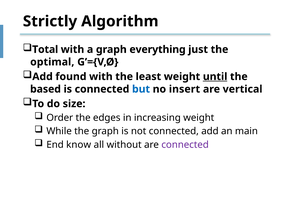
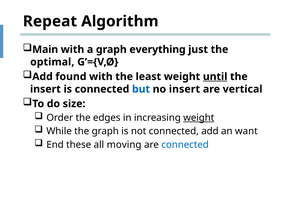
Strictly: Strictly -> Repeat
Total: Total -> Main
based at (45, 89): based -> insert
weight at (199, 118) underline: none -> present
main: main -> want
know: know -> these
without: without -> moving
connected at (185, 145) colour: purple -> blue
